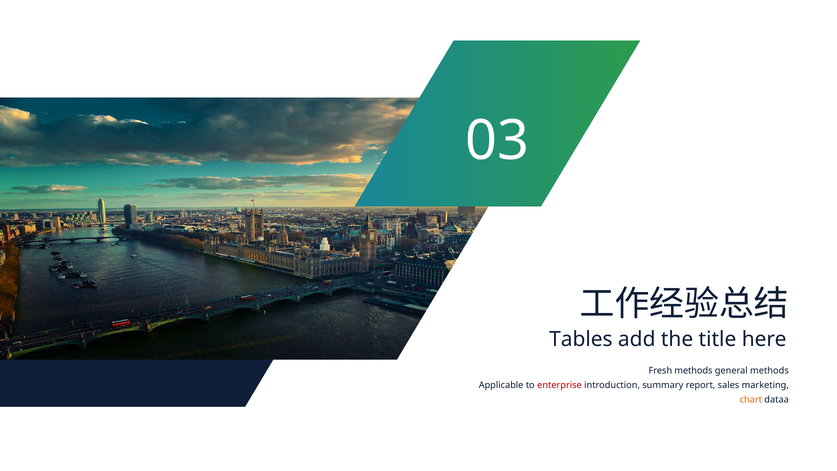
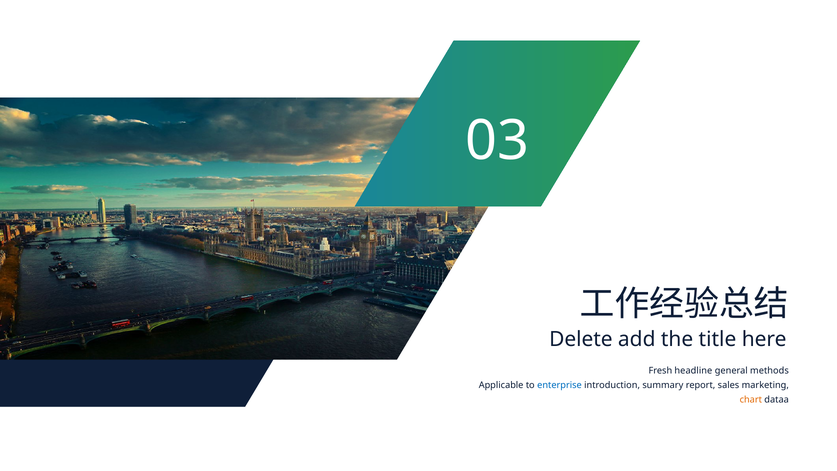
Tables: Tables -> Delete
Fresh methods: methods -> headline
enterprise colour: red -> blue
